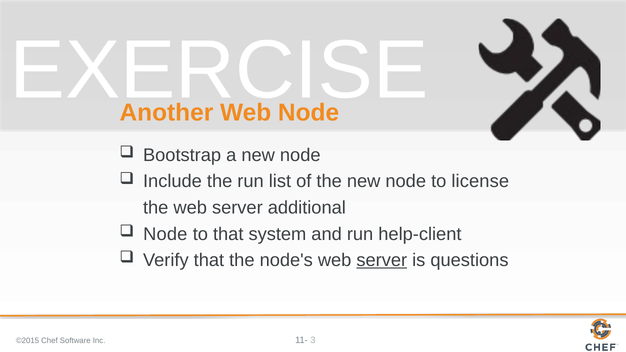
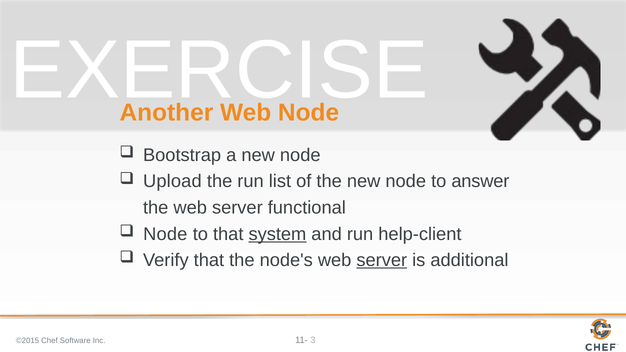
Include: Include -> Upload
license: license -> answer
additional: additional -> functional
system underline: none -> present
questions: questions -> additional
